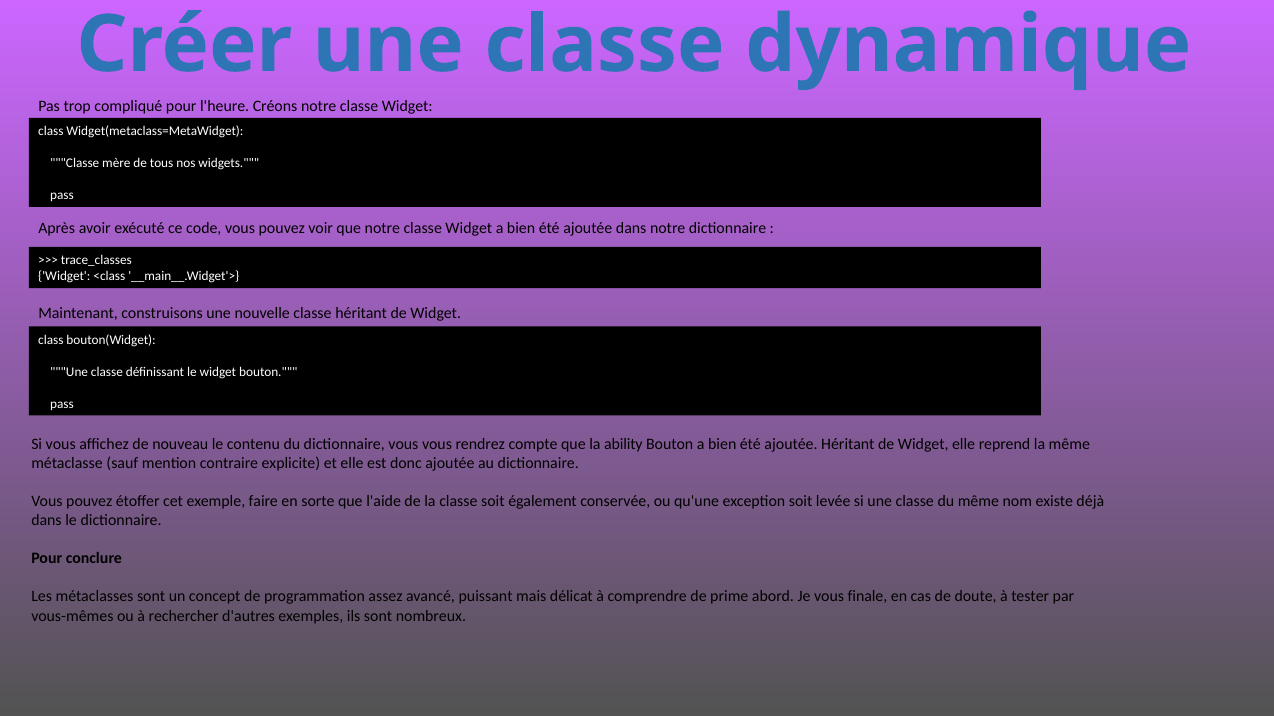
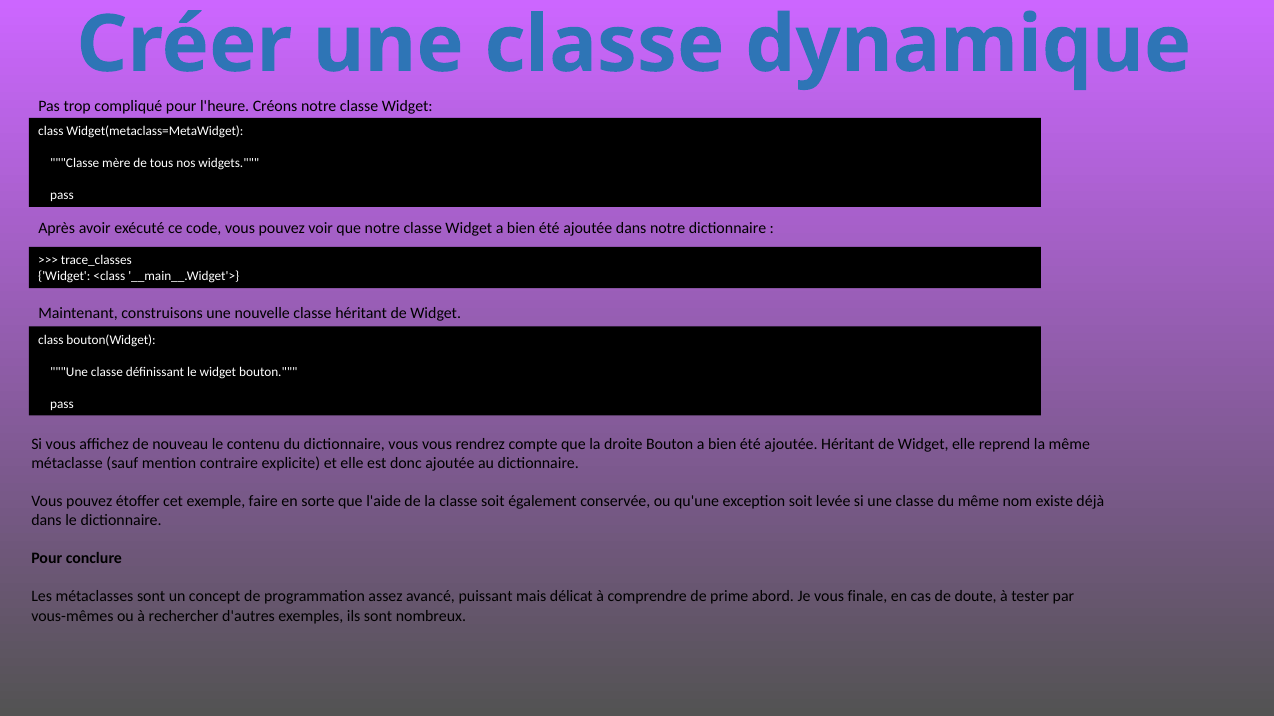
ability: ability -> droite
